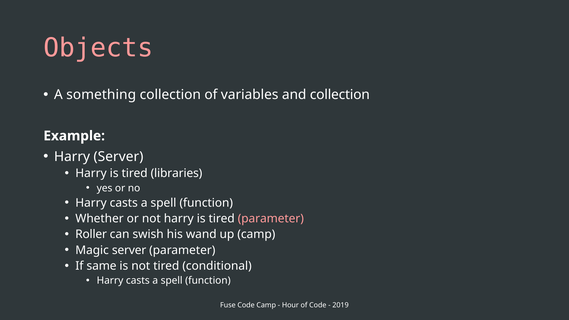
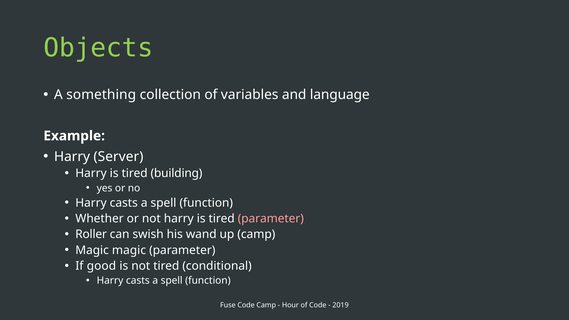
Objects colour: pink -> light green
and collection: collection -> language
libraries: libraries -> building
Magic server: server -> magic
same: same -> good
